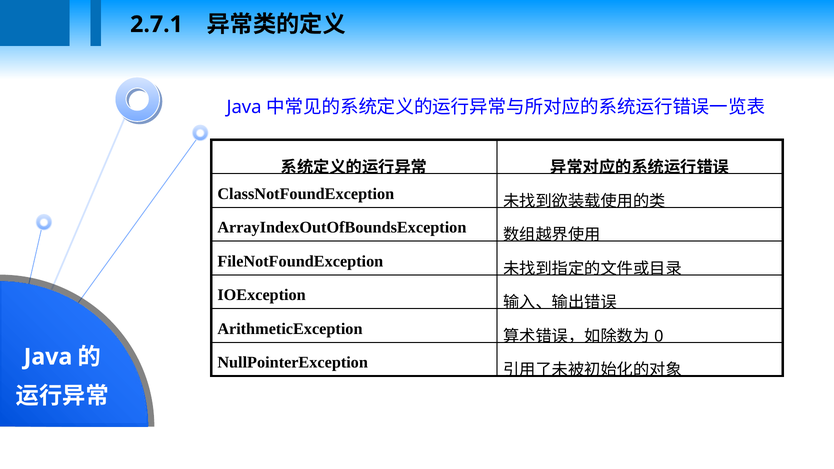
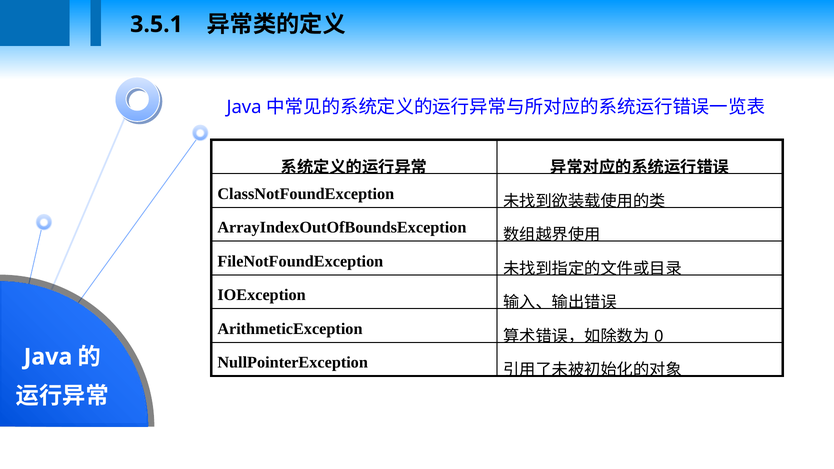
2.7.1: 2.7.1 -> 3.5.1
